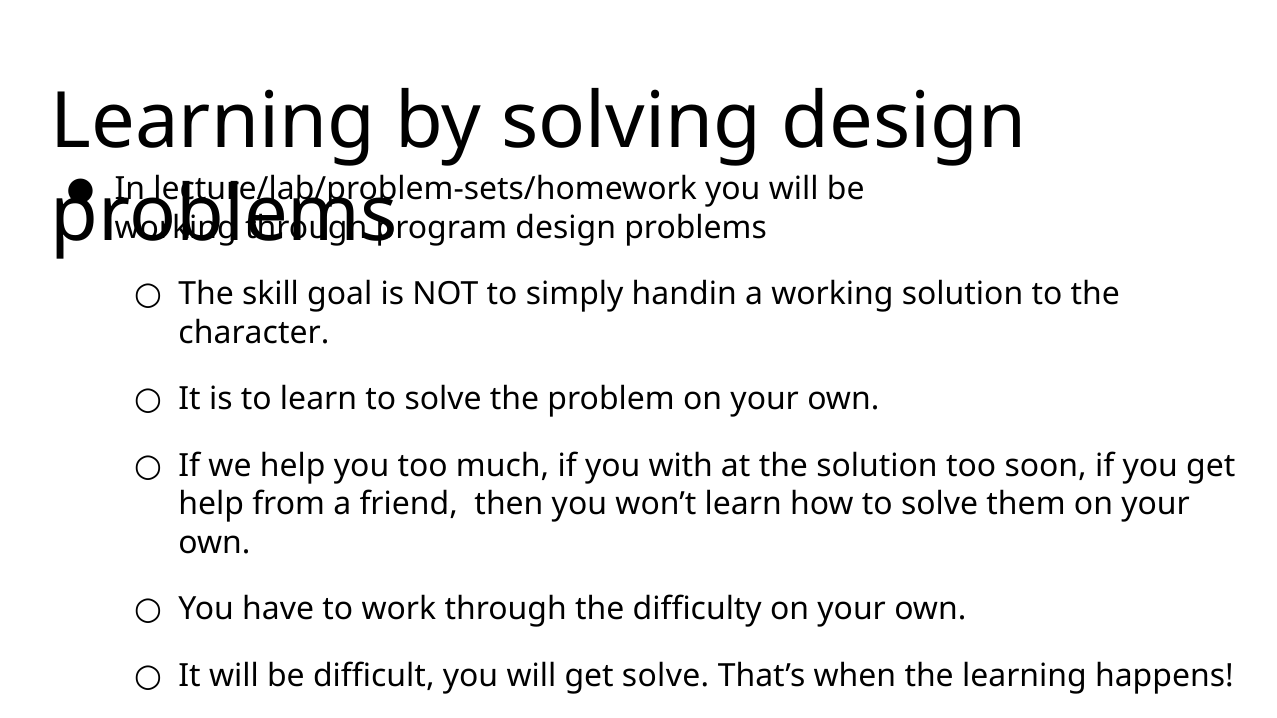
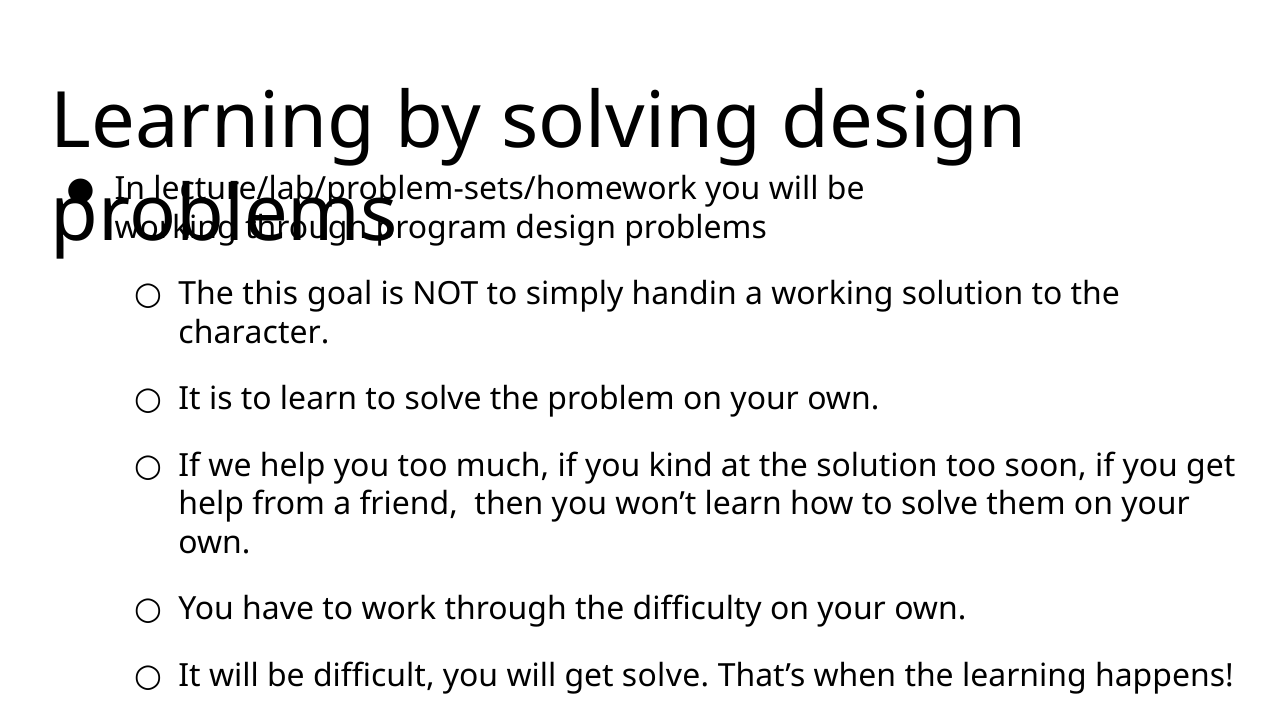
skill: skill -> this
with: with -> kind
